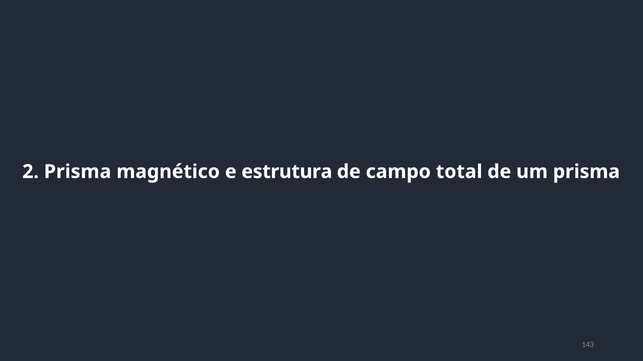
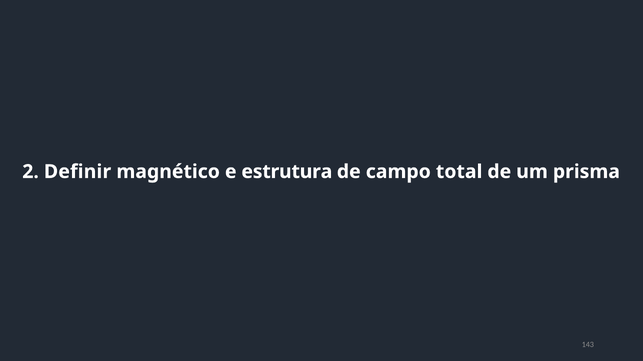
2 Prisma: Prisma -> Definir
